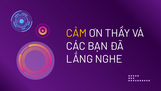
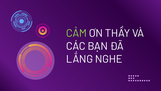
CẢM colour: yellow -> light green
